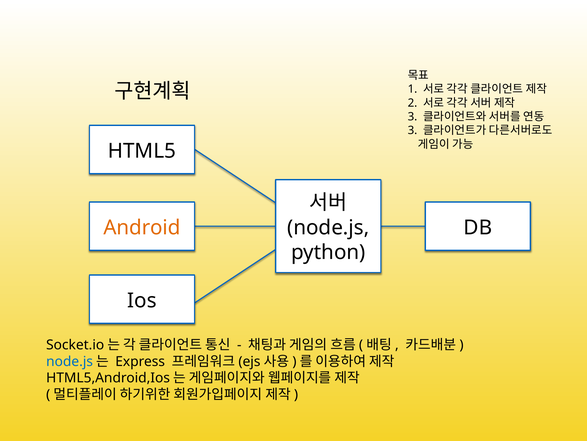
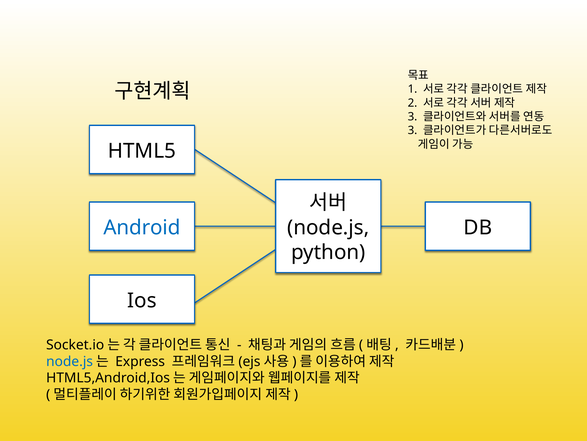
Android colour: orange -> blue
